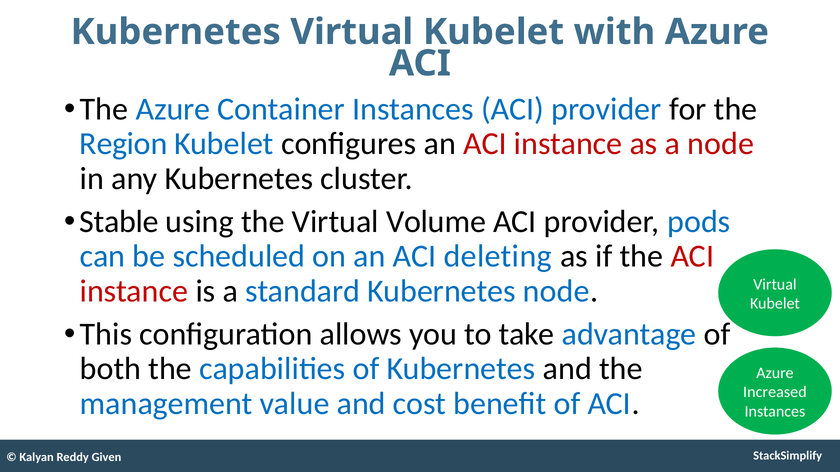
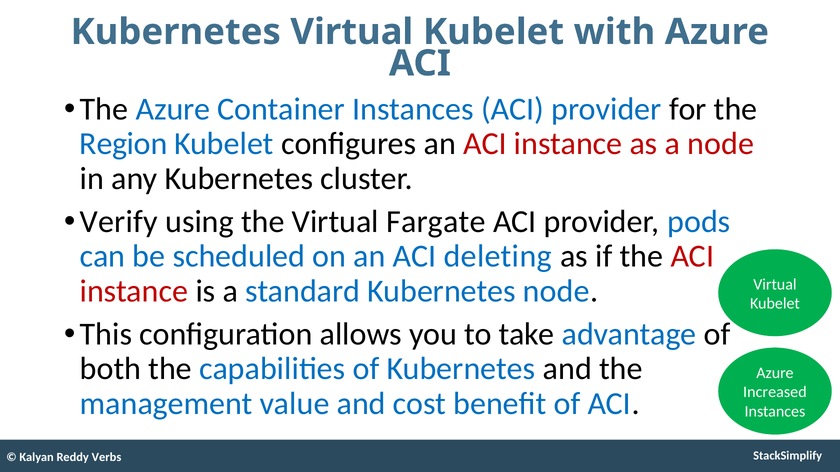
Stable: Stable -> Verify
Volume: Volume -> Fargate
Given: Given -> Verbs
